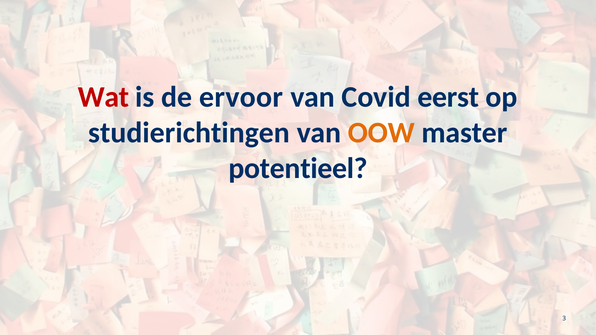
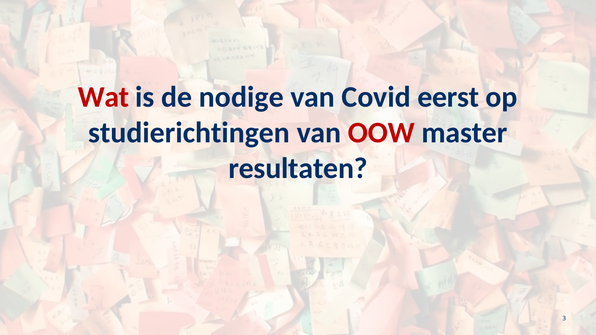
ervoor: ervoor -> nodige
OOW colour: orange -> red
potentieel: potentieel -> resultaten
